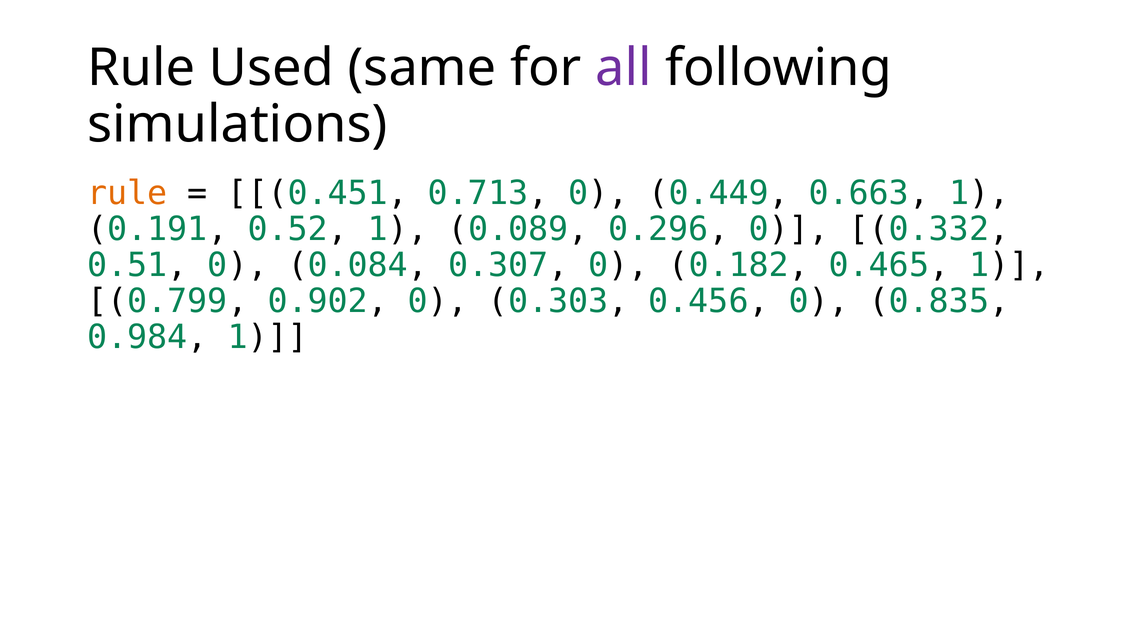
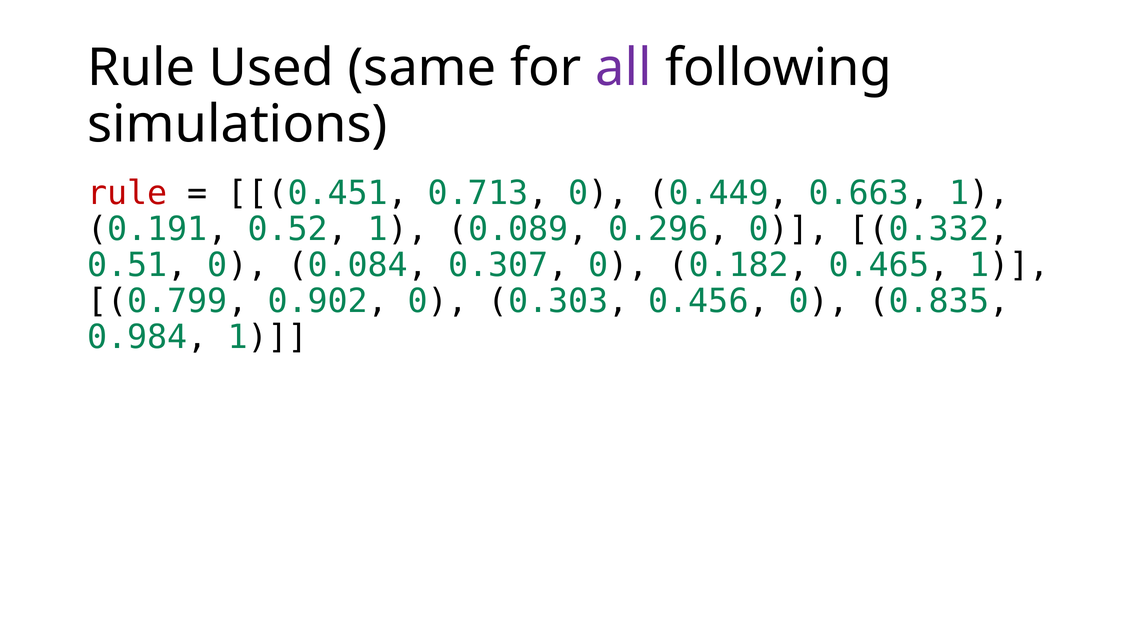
rule at (127, 193) colour: orange -> red
